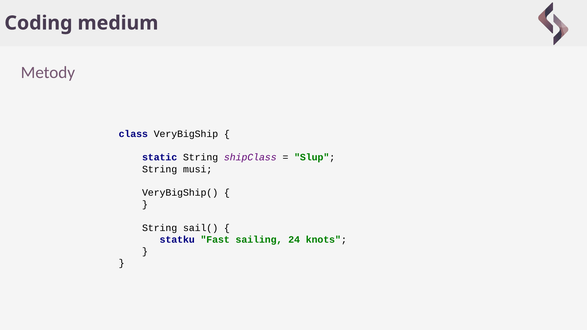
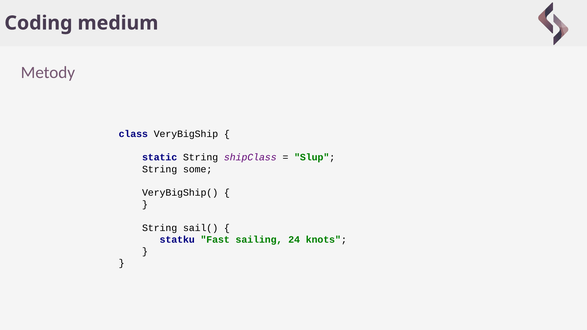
musi: musi -> some
